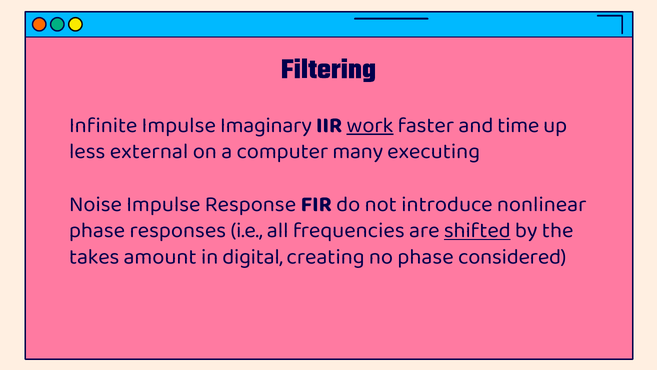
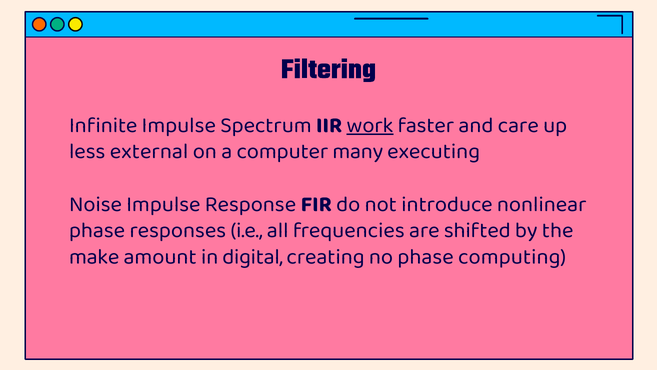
Imaginary: Imaginary -> Spectrum
time: time -> care
shifted underline: present -> none
takes: takes -> make
considered: considered -> computing
